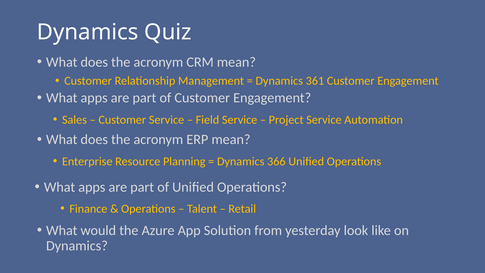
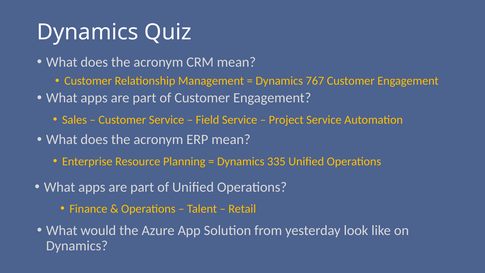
361: 361 -> 767
366: 366 -> 335
